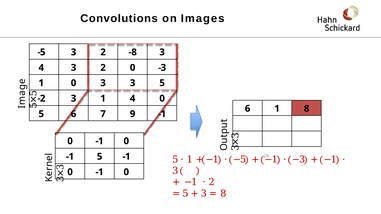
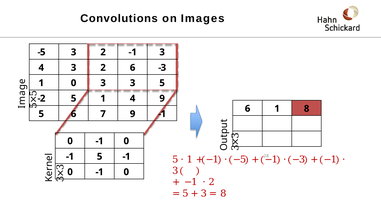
2 -8: -8 -> -1
2 0: 0 -> 6
-2 3: 3 -> 5
4 0: 0 -> 9
